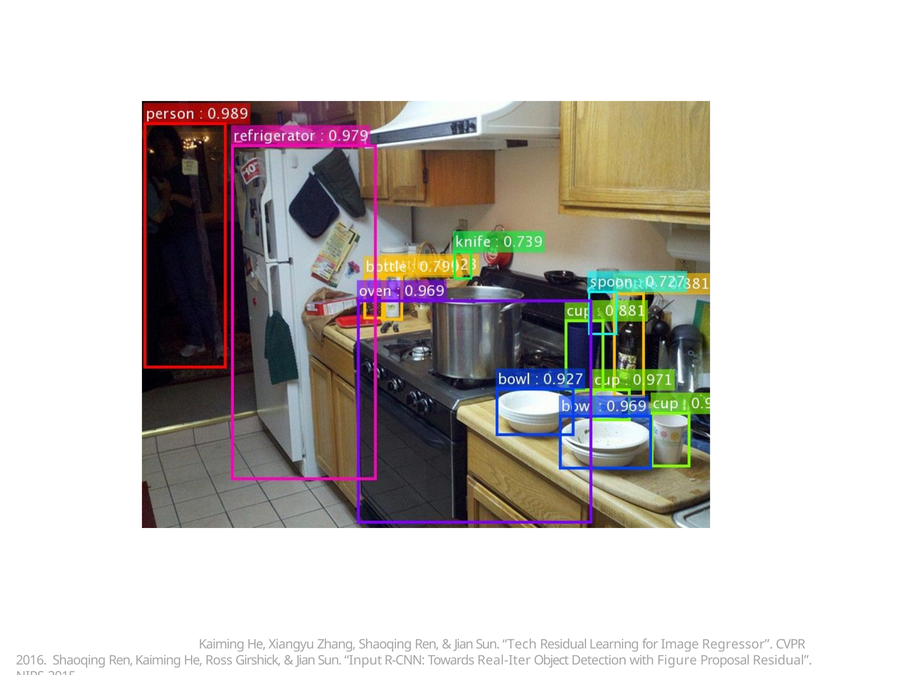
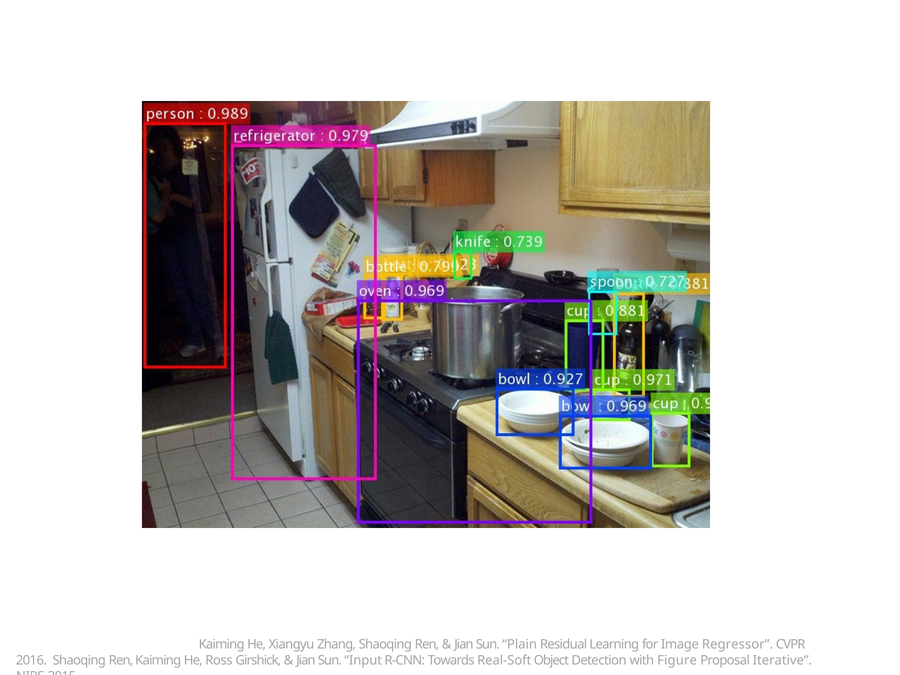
Tech: Tech -> Plain
Real-Iter: Real-Iter -> Real-Soft
Proposal Residual: Residual -> Iterative
